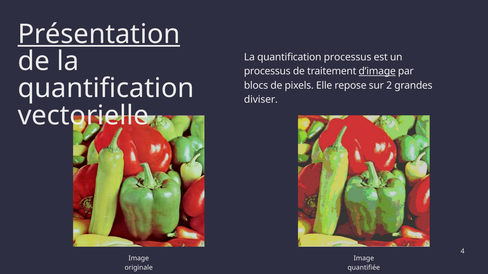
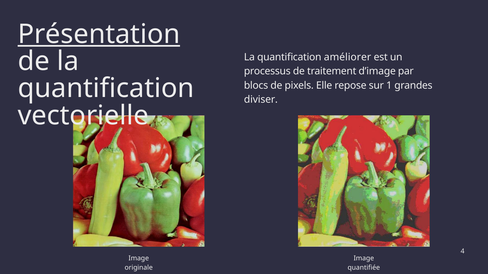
quantification processus: processus -> améliorer
d’image underline: present -> none
2: 2 -> 1
